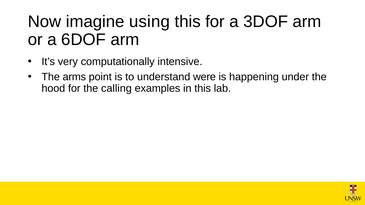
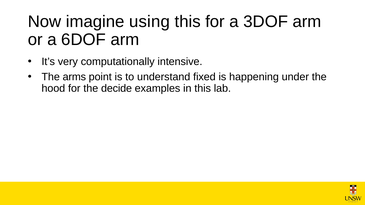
were: were -> fixed
calling: calling -> decide
